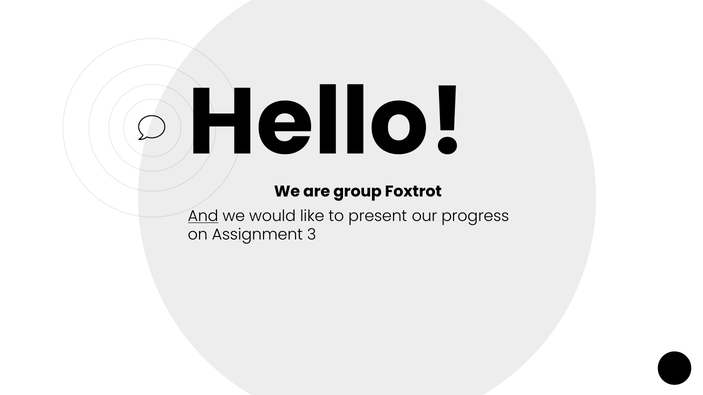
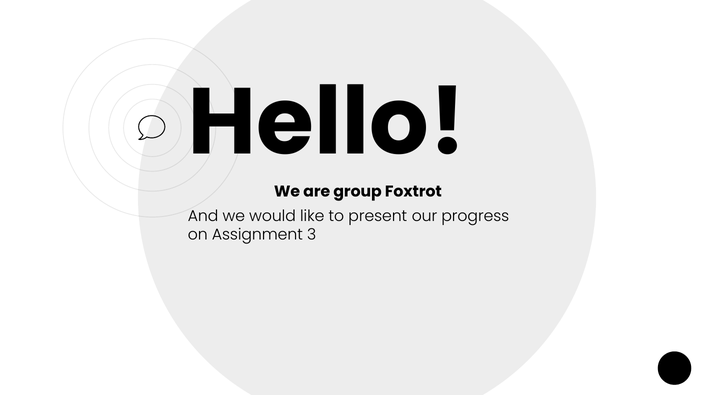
And underline: present -> none
